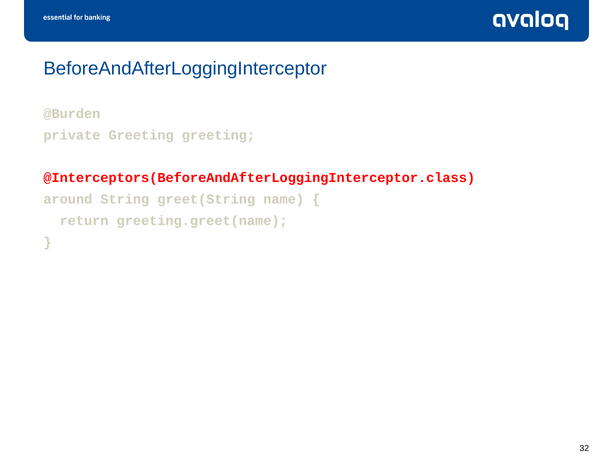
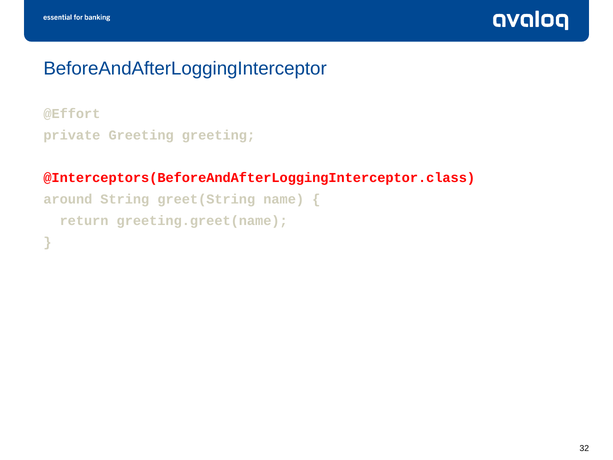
@Burden: @Burden -> @Effort
